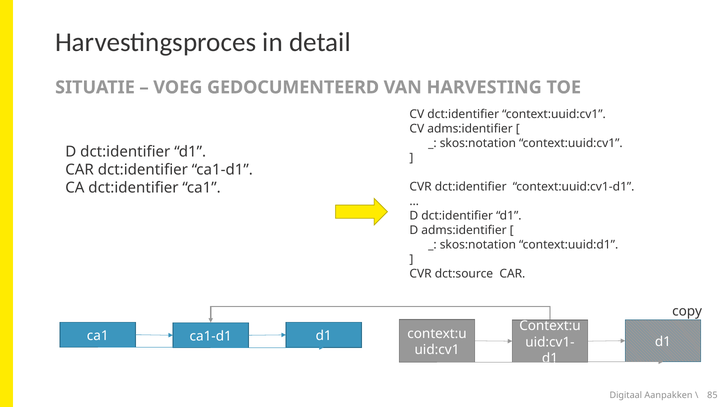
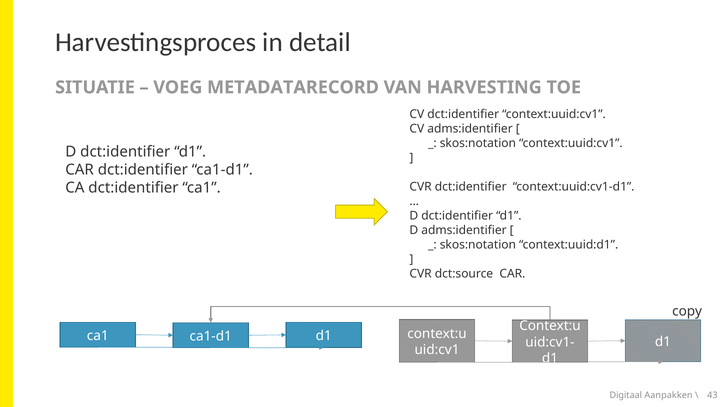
GEDOCUMENTEERD: GEDOCUMENTEERD -> METADATARECORD
85: 85 -> 43
